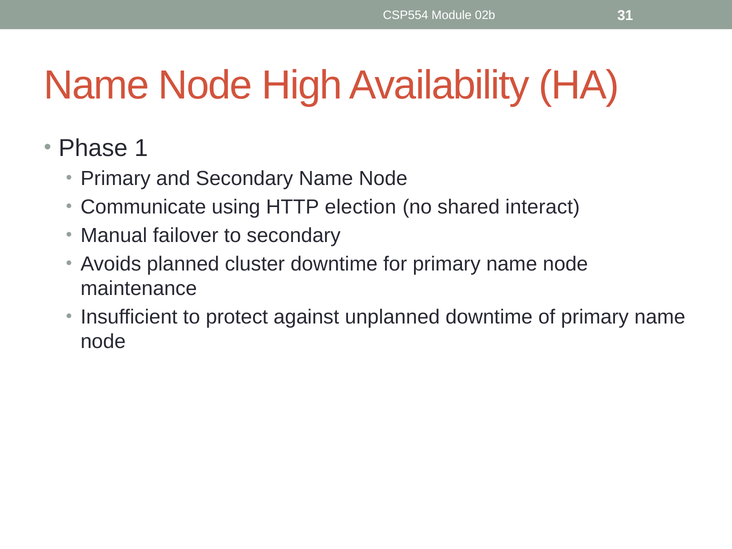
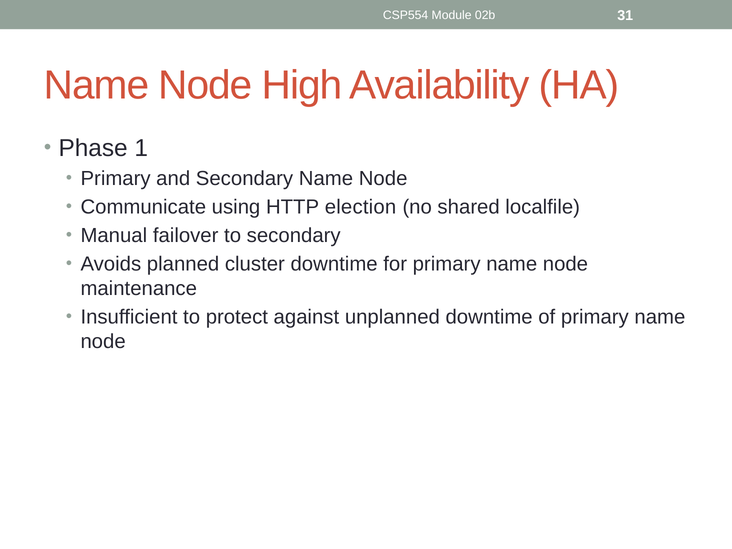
interact: interact -> localfile
